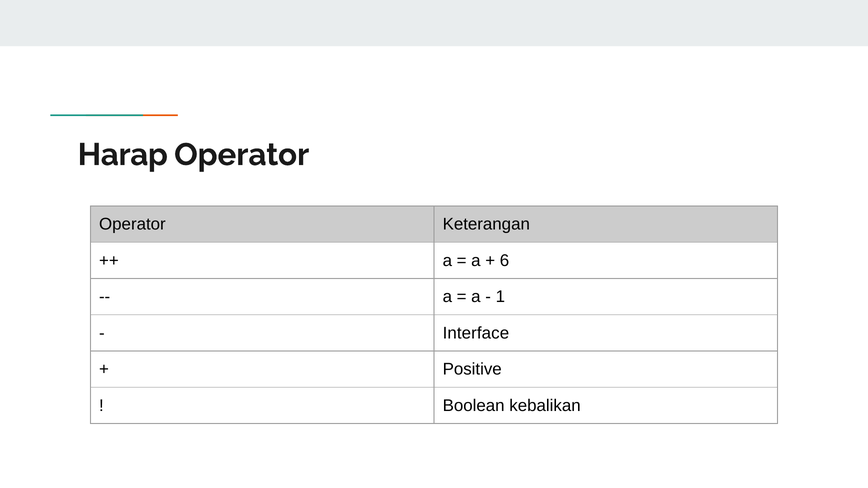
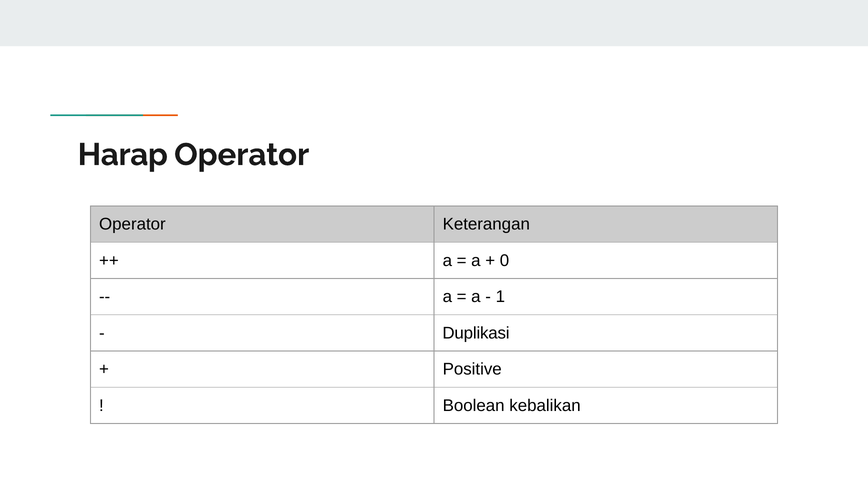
6: 6 -> 0
Interface: Interface -> Duplikasi
